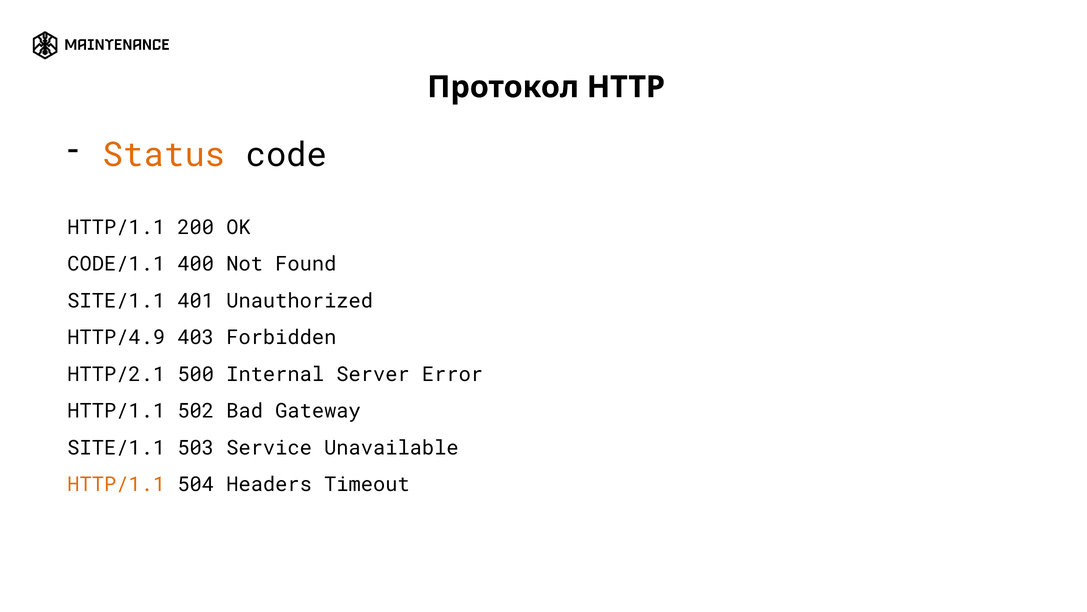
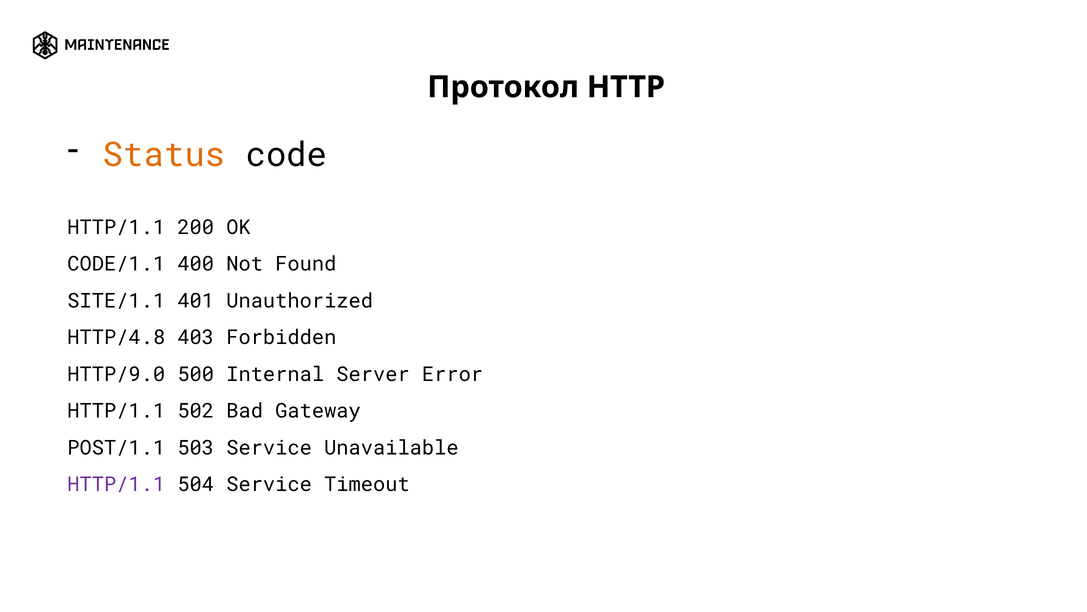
HTTP/4.9: HTTP/4.9 -> HTTP/4.8
HTTP/2.1: HTTP/2.1 -> HTTP/9.0
SITE/1.1 at (116, 447): SITE/1.1 -> POST/1.1
HTTP/1.1 at (116, 484) colour: orange -> purple
504 Headers: Headers -> Service
